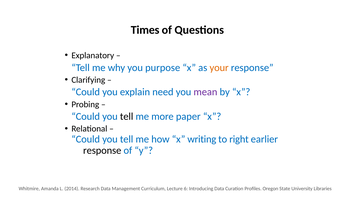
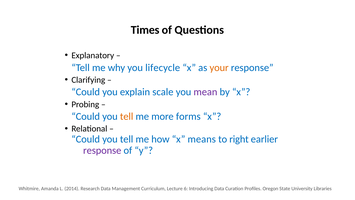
purpose: purpose -> lifecycle
need: need -> scale
tell at (127, 116) colour: black -> orange
paper: paper -> forms
writing: writing -> means
response at (102, 150) colour: black -> purple
